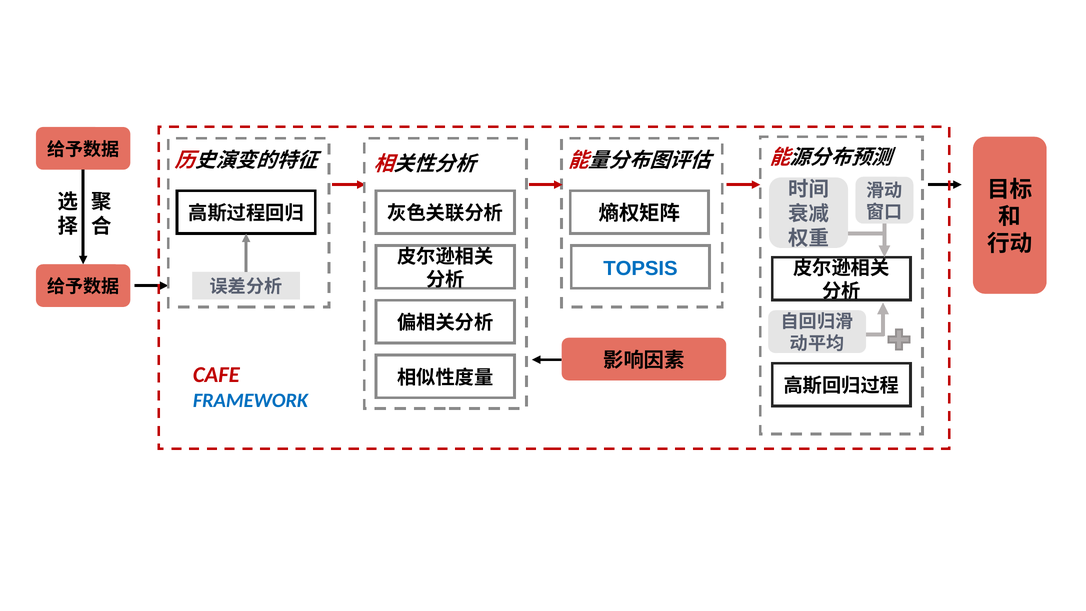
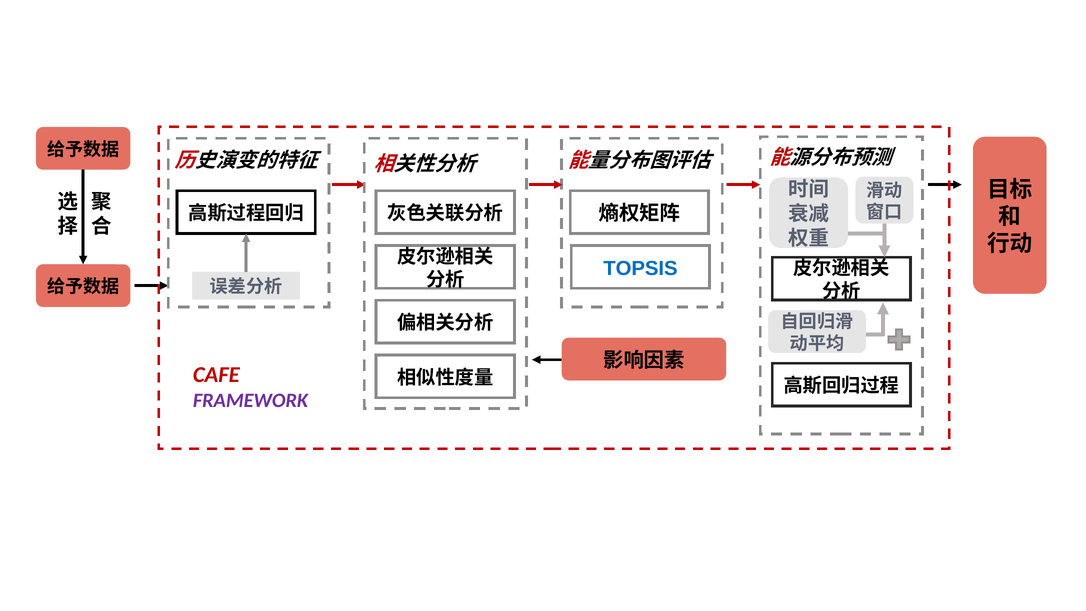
FRAMEWORK colour: blue -> purple
